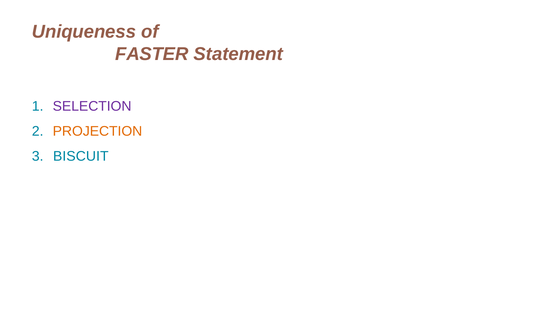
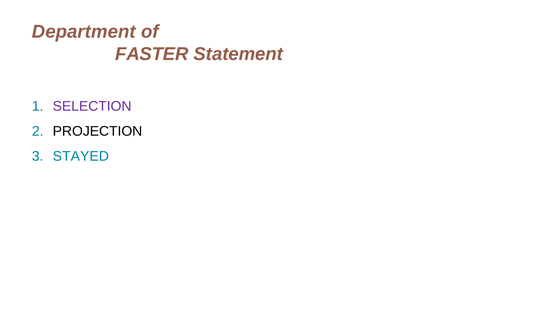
Uniqueness: Uniqueness -> Department
PROJECTION colour: orange -> black
BISCUIT: BISCUIT -> STAYED
